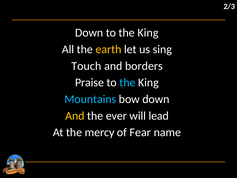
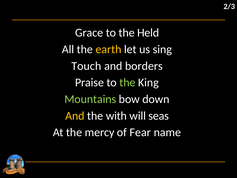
Down at (89, 33): Down -> Grace
King at (148, 33): King -> Held
the at (127, 82) colour: light blue -> light green
Mountains colour: light blue -> light green
ever: ever -> with
lead: lead -> seas
